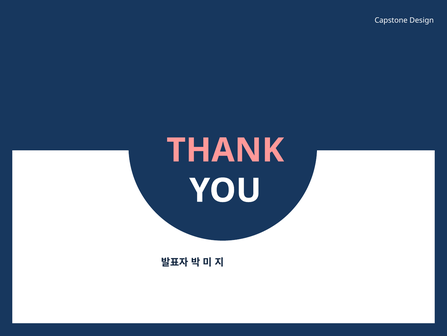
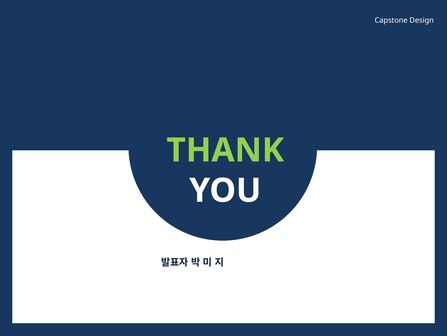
THANK colour: pink -> light green
